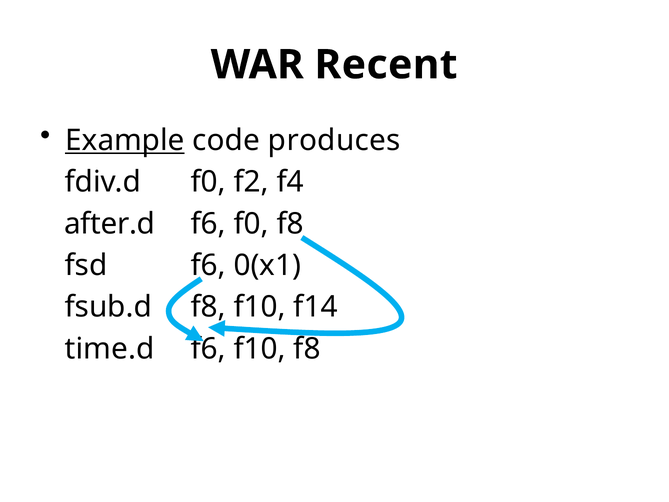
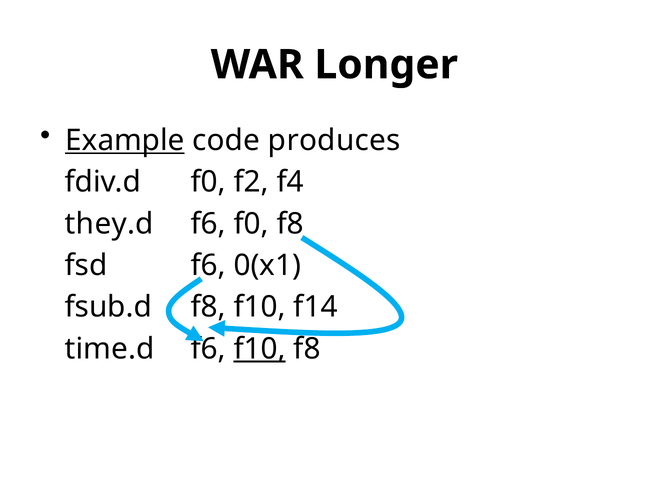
Recent: Recent -> Longer
after.d: after.d -> they.d
f10 at (260, 349) underline: none -> present
